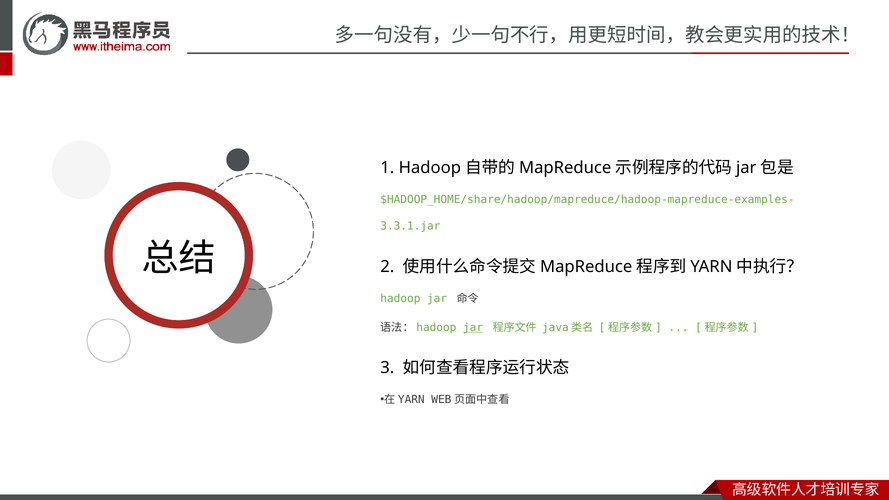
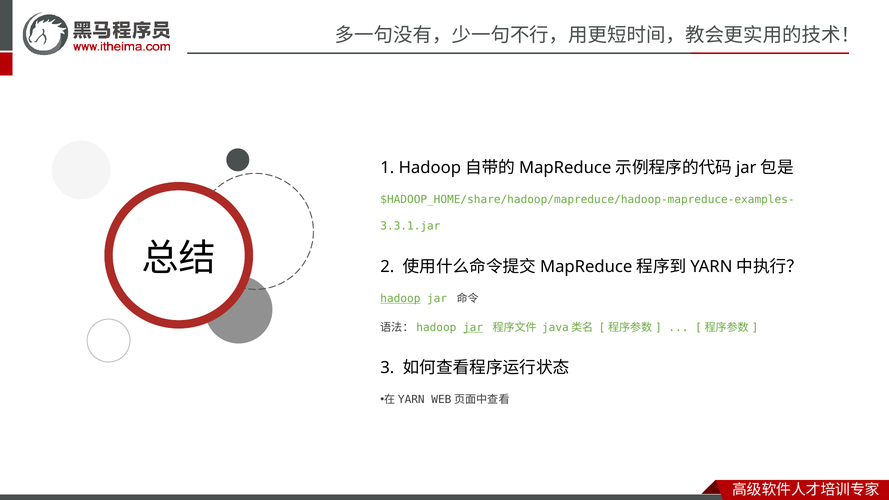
hadoop underline: none -> present
